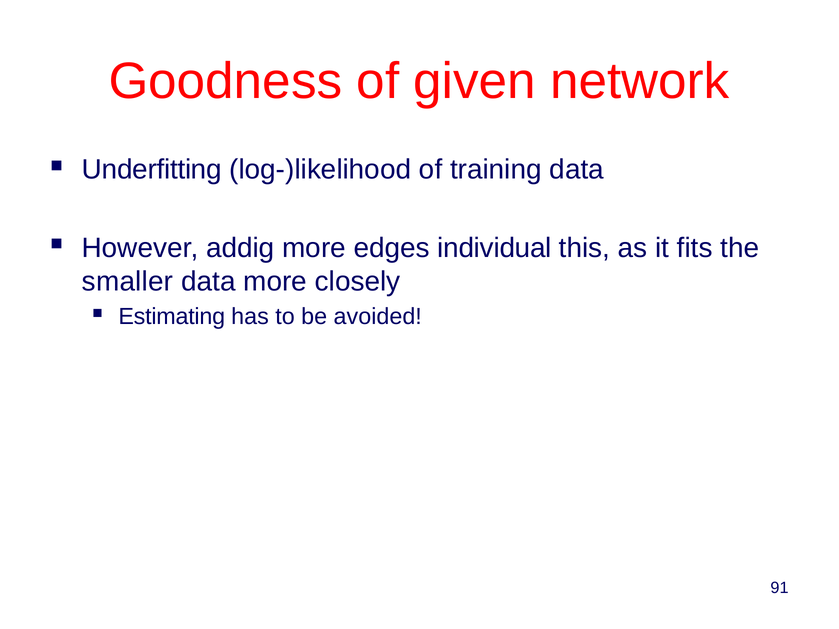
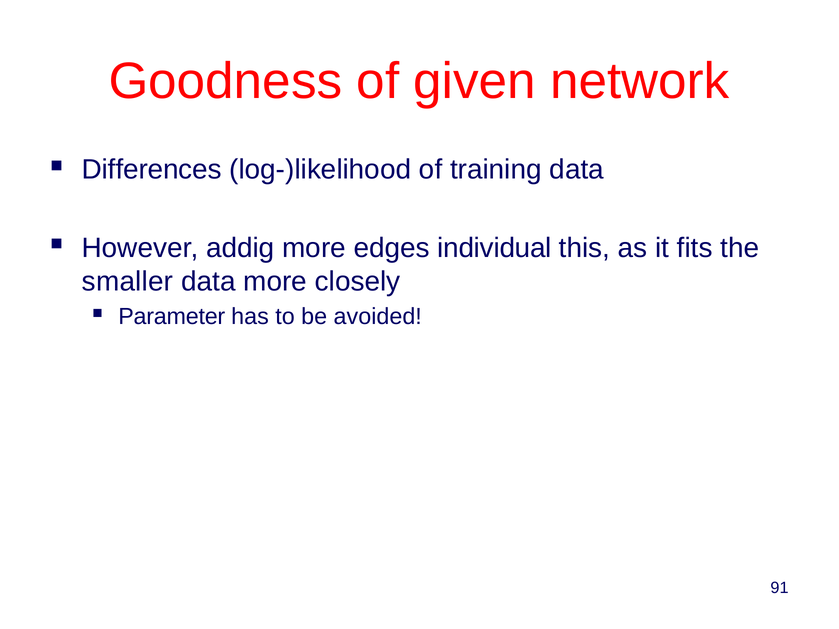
Underfitting: Underfitting -> Differences
Estimating: Estimating -> Parameter
